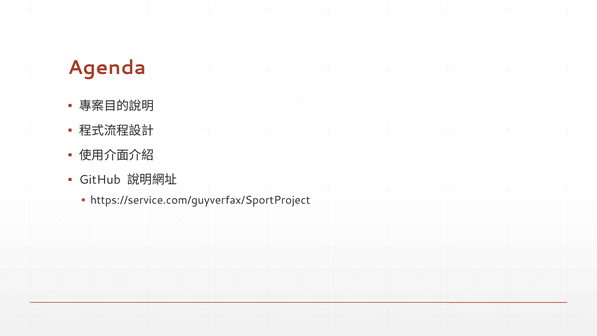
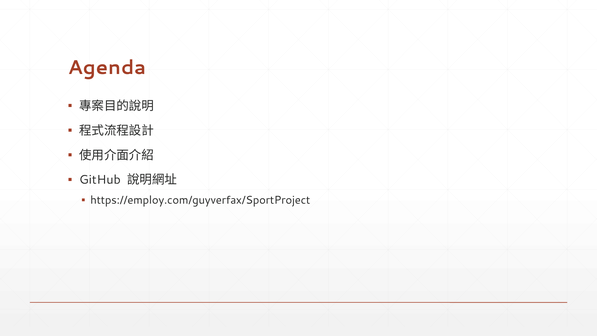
https://service.com/guyverfax/SportProject: https://service.com/guyverfax/SportProject -> https://employ.com/guyverfax/SportProject
